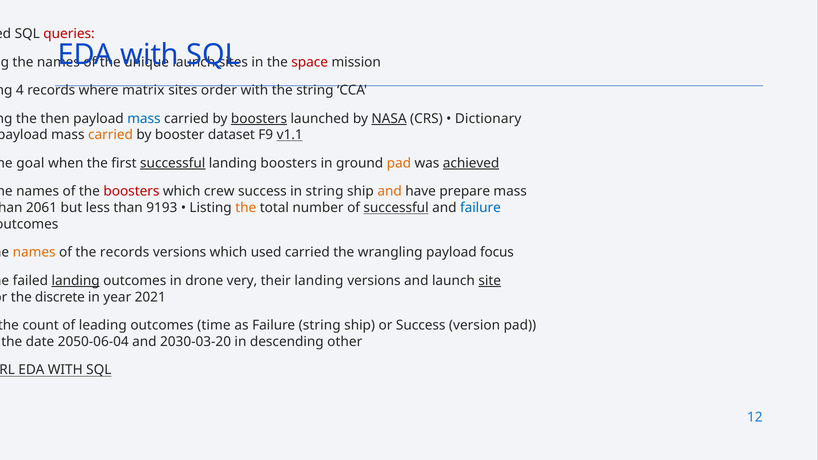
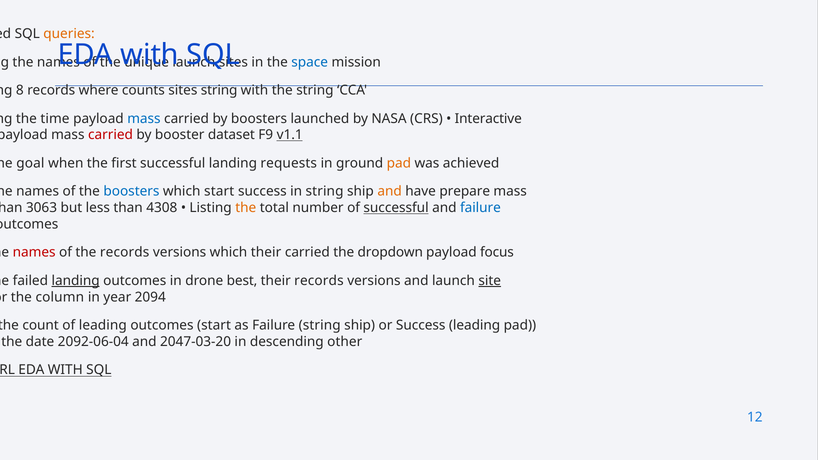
queries colour: red -> orange
space colour: red -> blue
4: 4 -> 8
matrix: matrix -> counts
sites order: order -> string
then: then -> time
boosters at (259, 119) underline: present -> none
NASA underline: present -> none
Dictionary: Dictionary -> Interactive
carried at (110, 135) colour: orange -> red
successful at (173, 163) underline: present -> none
landing boosters: boosters -> requests
achieved underline: present -> none
boosters at (131, 192) colour: red -> blue
which crew: crew -> start
2061: 2061 -> 3063
9193: 9193 -> 4308
names at (34, 253) colour: orange -> red
which used: used -> their
wrangling: wrangling -> dropdown
very: very -> best
their landing: landing -> records
discrete: discrete -> column
2021: 2021 -> 2094
outcomes time: time -> start
Success version: version -> leading
2050-06-04: 2050-06-04 -> 2092-06-04
2030-03-20: 2030-03-20 -> 2047-03-20
